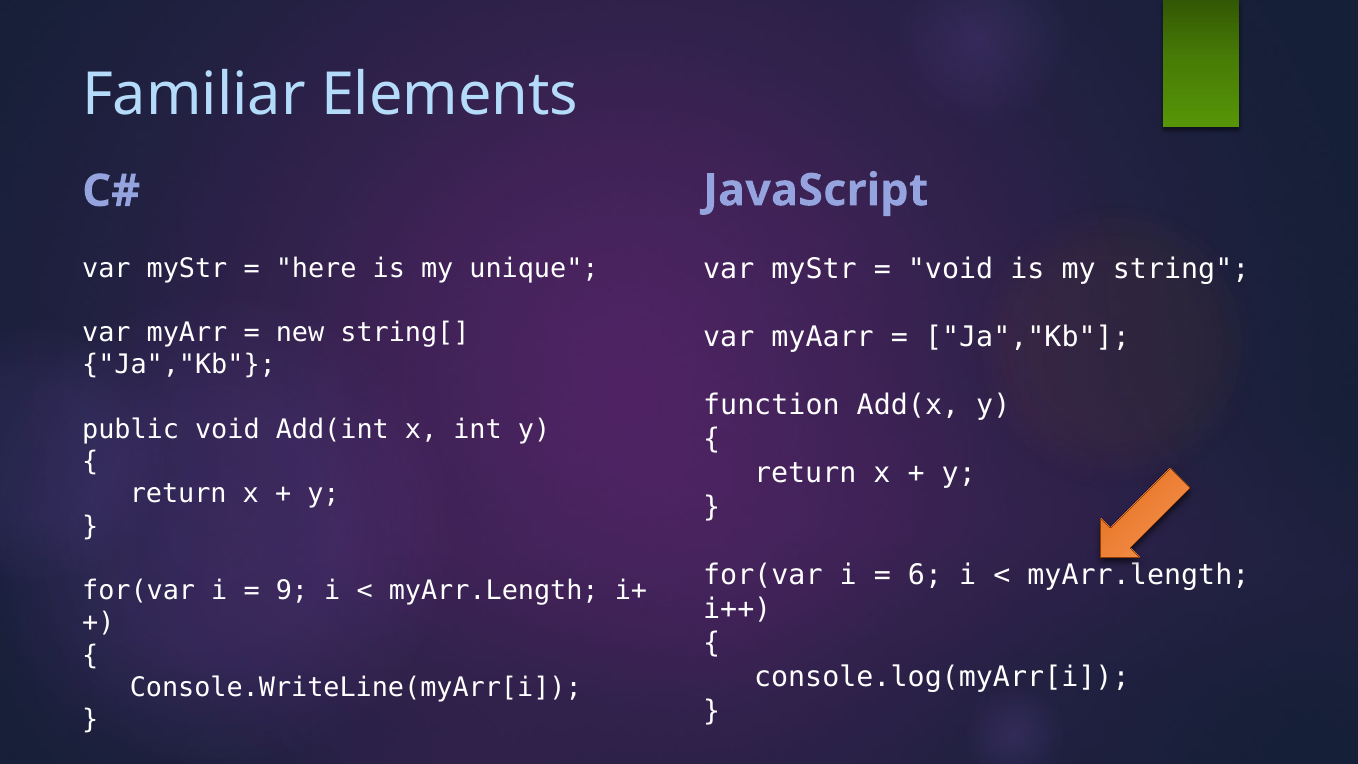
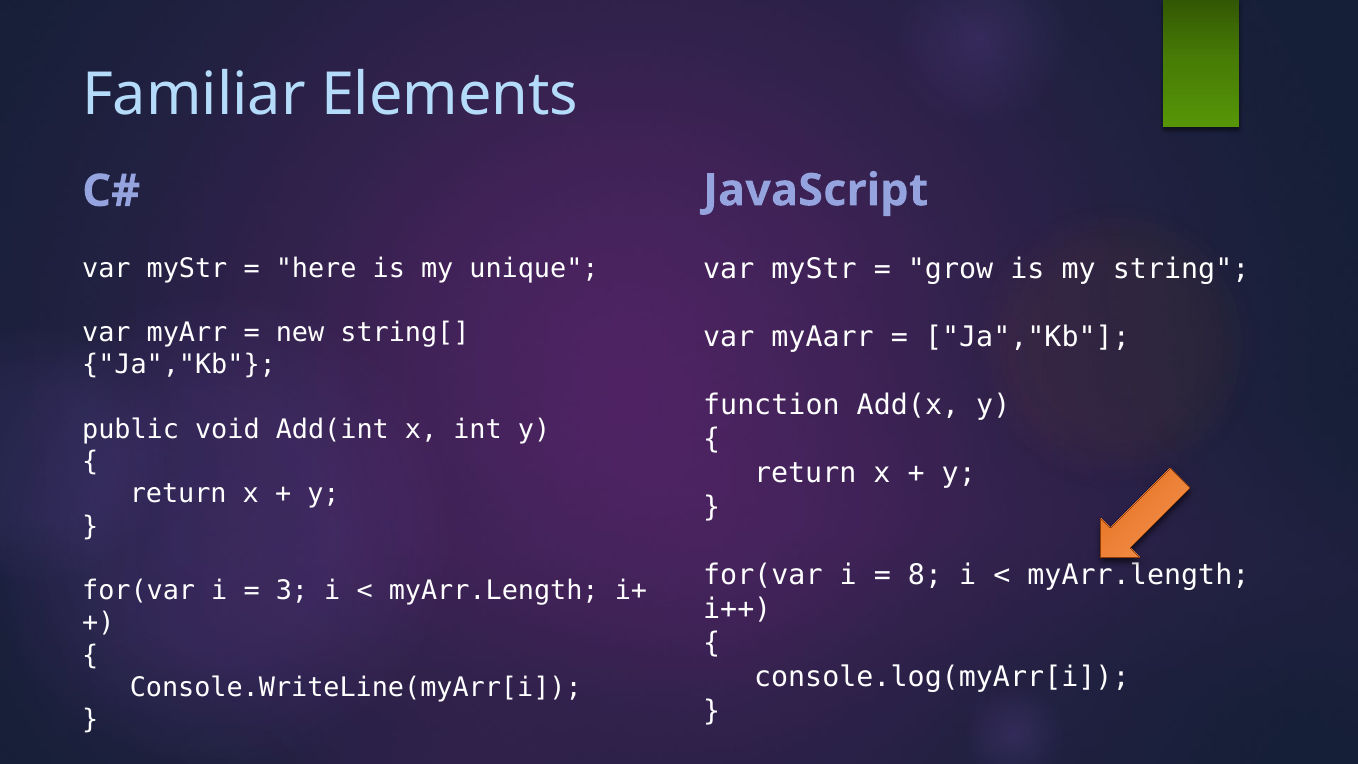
void at (951, 269): void -> grow
6: 6 -> 8
9: 9 -> 3
